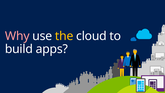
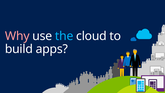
the colour: yellow -> light blue
